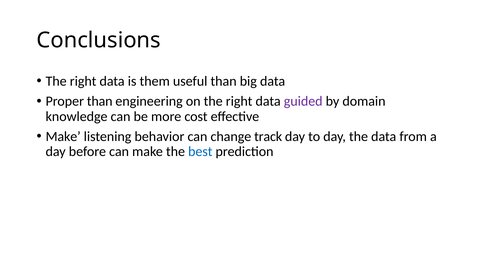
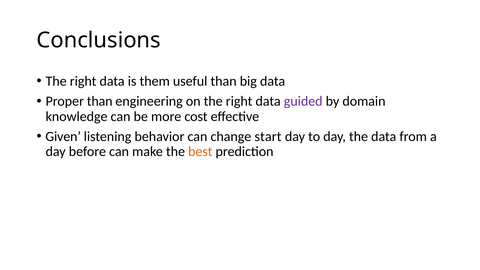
Make at (63, 137): Make -> Given
track: track -> start
best colour: blue -> orange
